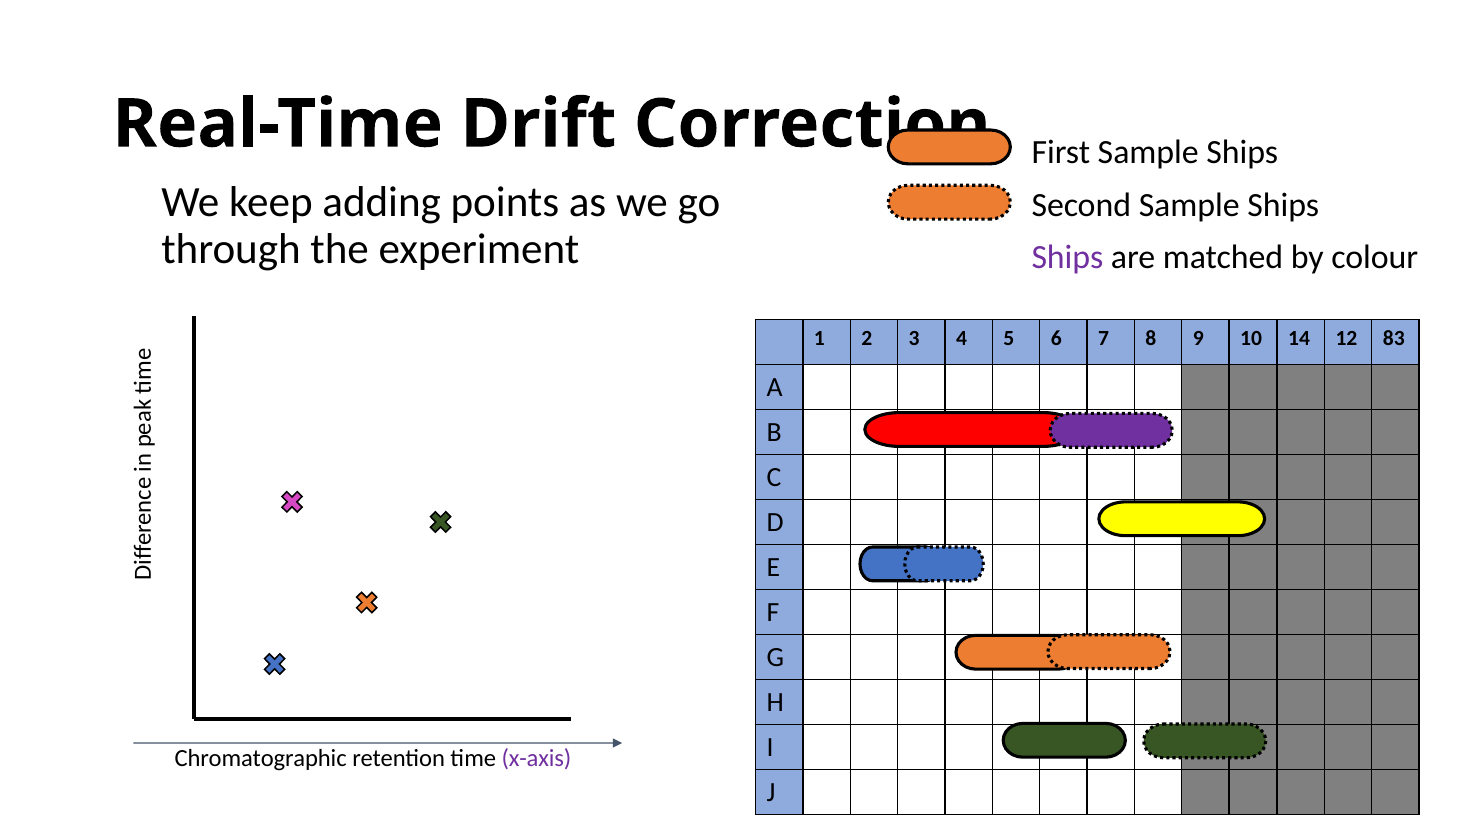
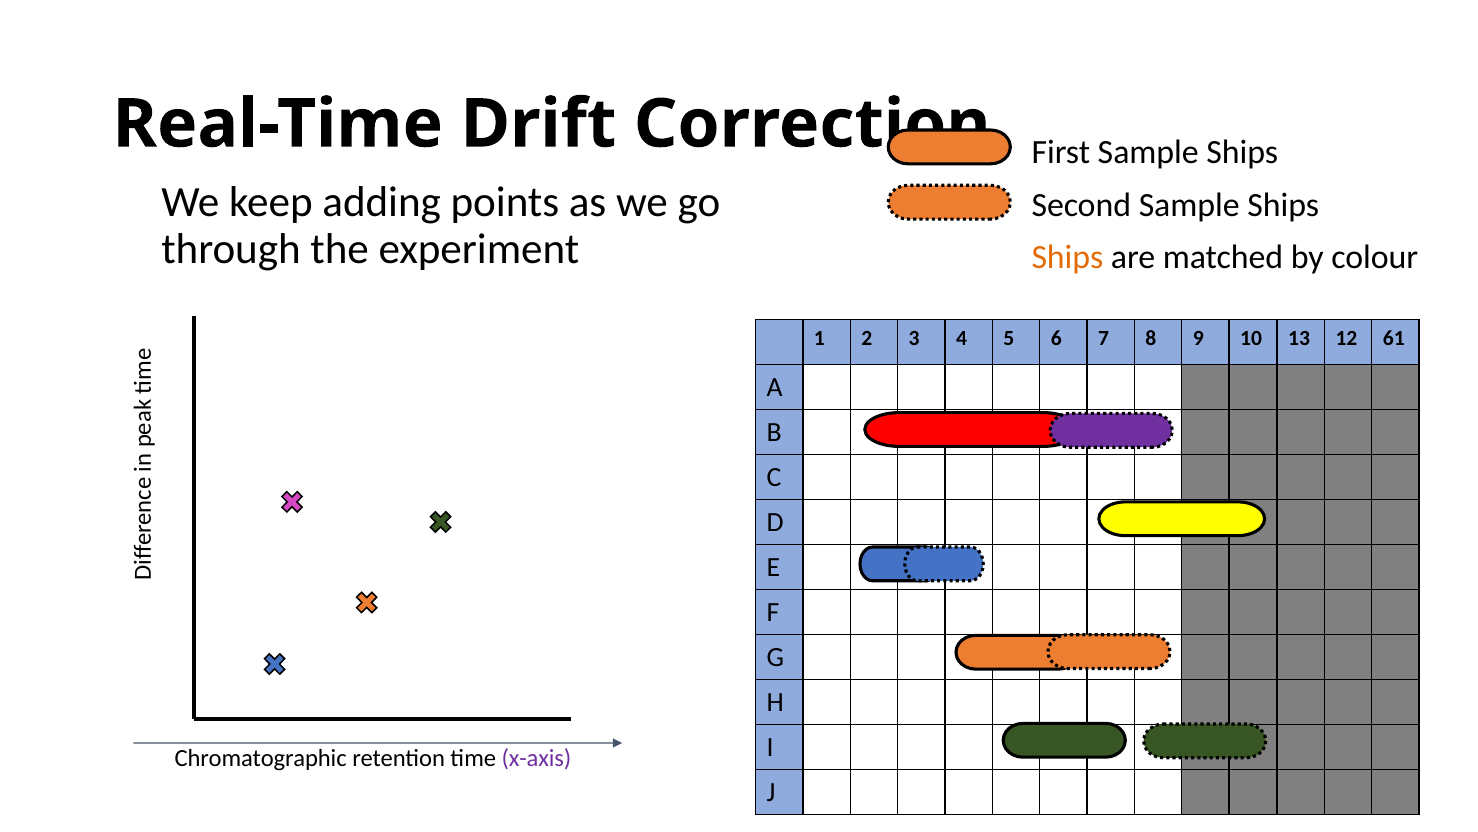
Ships at (1067, 257) colour: purple -> orange
14: 14 -> 13
83: 83 -> 61
